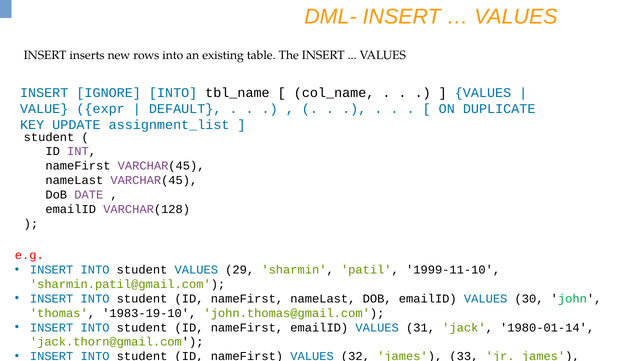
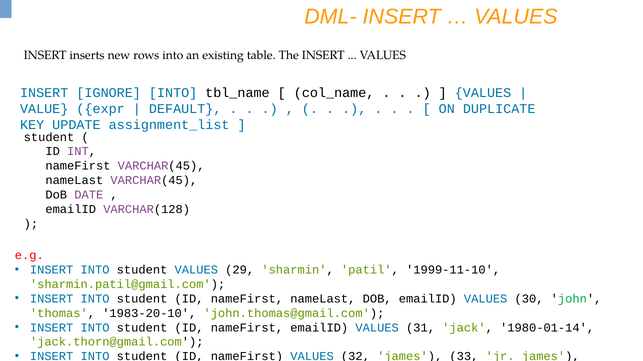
1983-19-10: 1983-19-10 -> 1983-20-10
